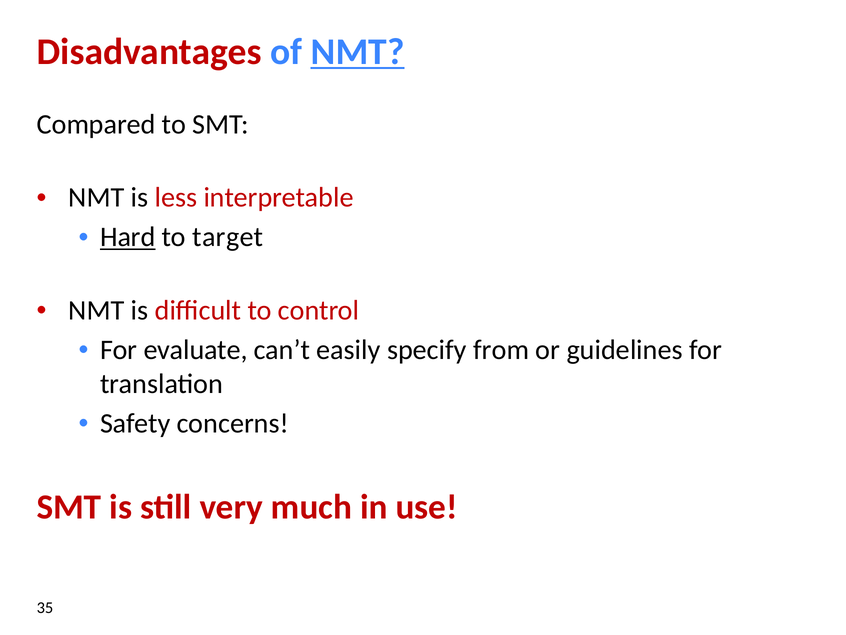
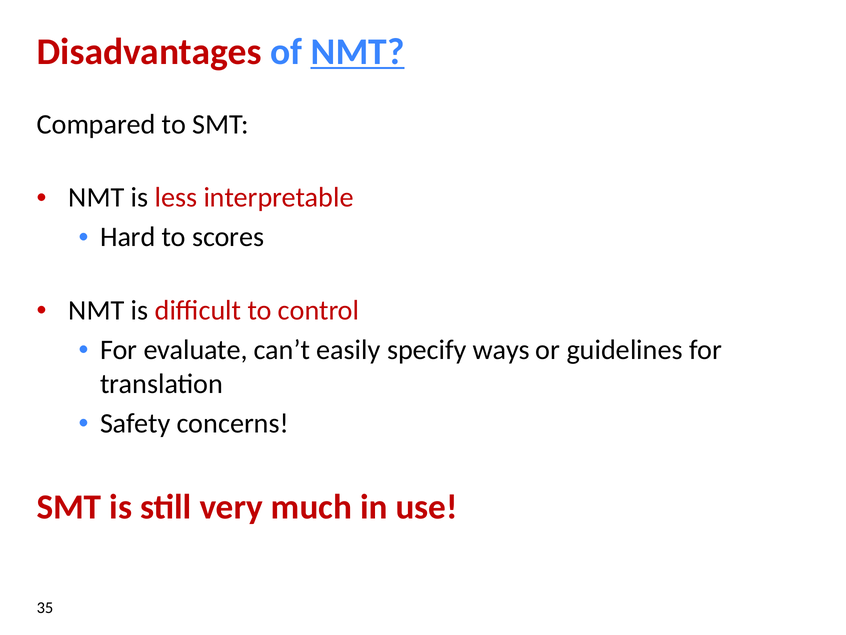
Hard underline: present -> none
target: target -> scores
from: from -> ways
